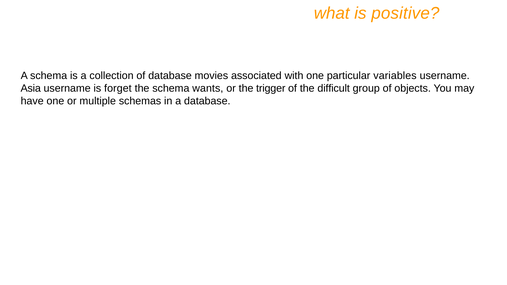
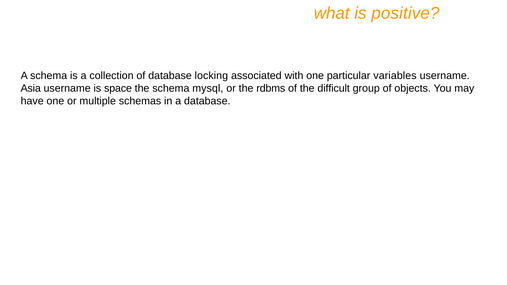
movies: movies -> locking
forget: forget -> space
wants: wants -> mysql
trigger: trigger -> rdbms
